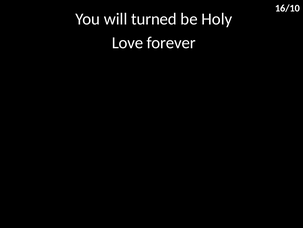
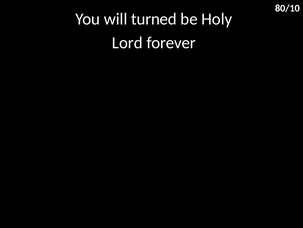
16/10: 16/10 -> 80/10
Love: Love -> Lord
